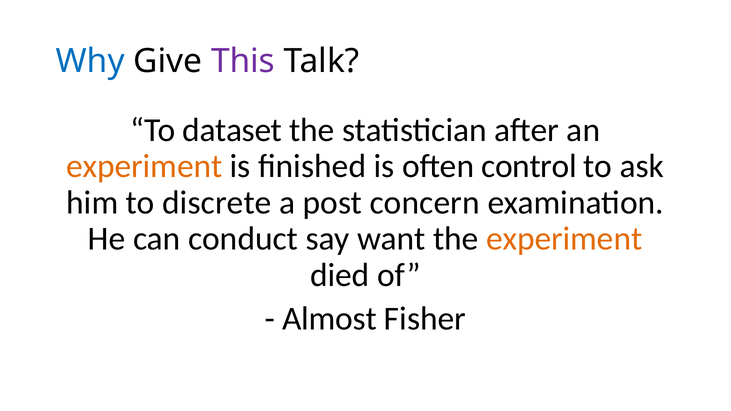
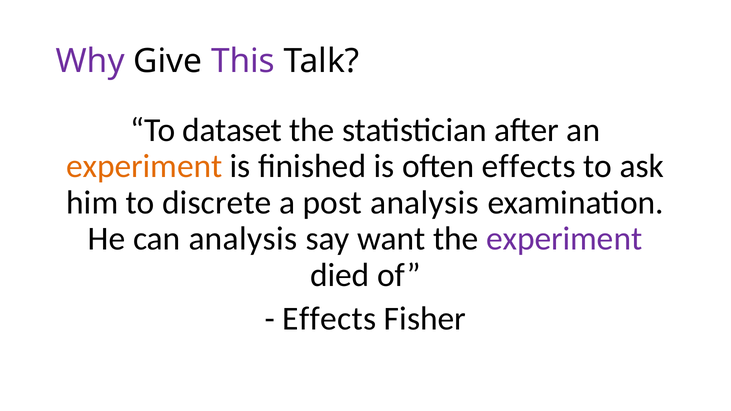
Why colour: blue -> purple
often control: control -> effects
post concern: concern -> analysis
can conduct: conduct -> analysis
experiment at (564, 239) colour: orange -> purple
Almost at (330, 319): Almost -> Effects
